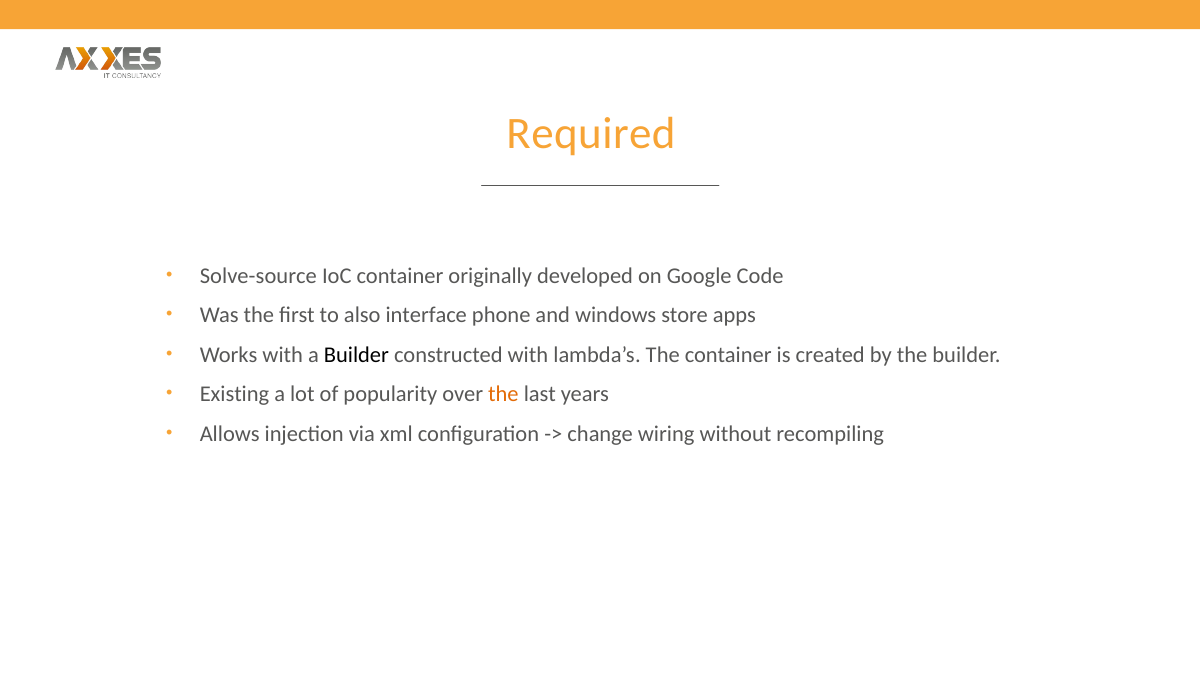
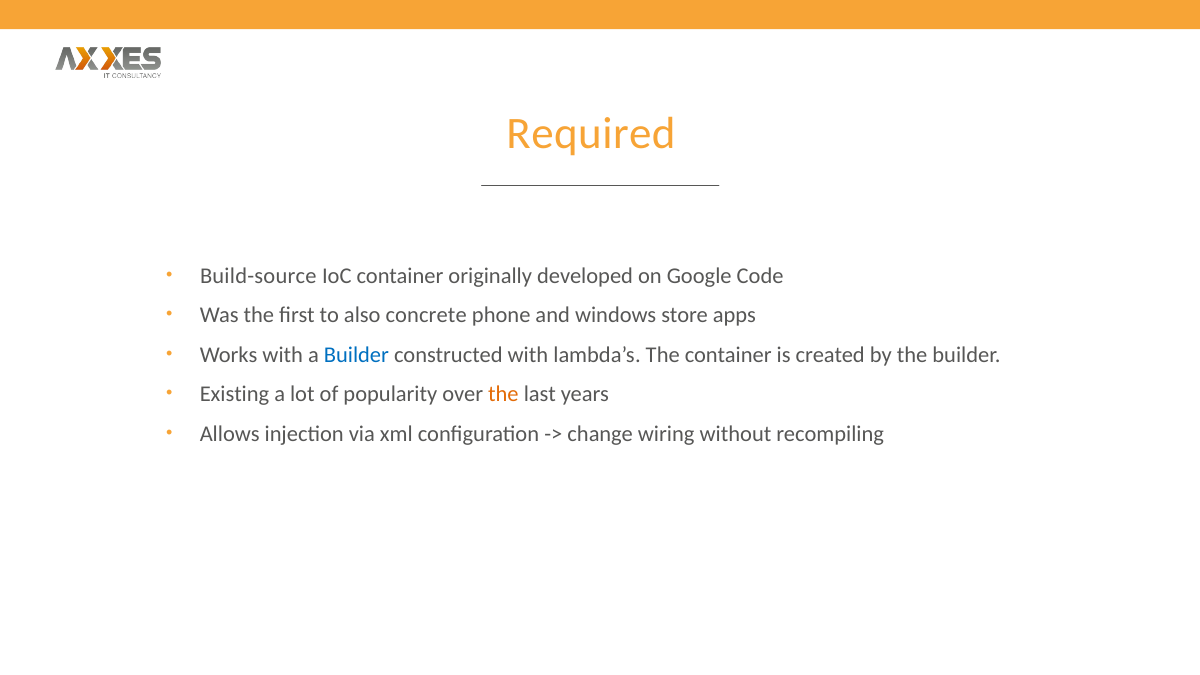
Solve-source: Solve-source -> Build-source
interface: interface -> concrete
Builder at (356, 355) colour: black -> blue
